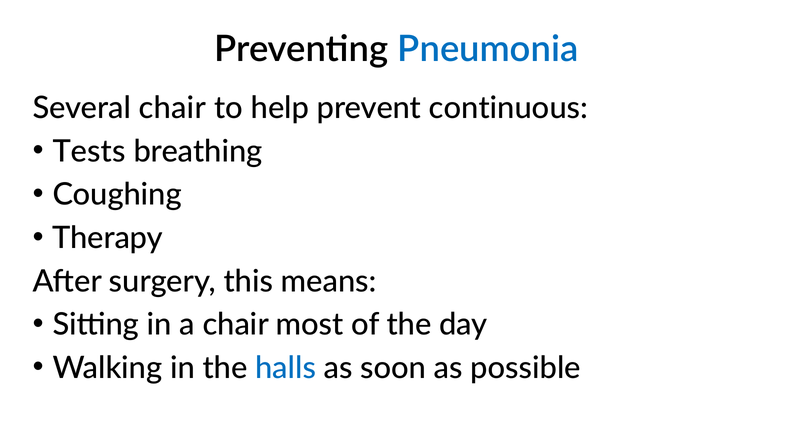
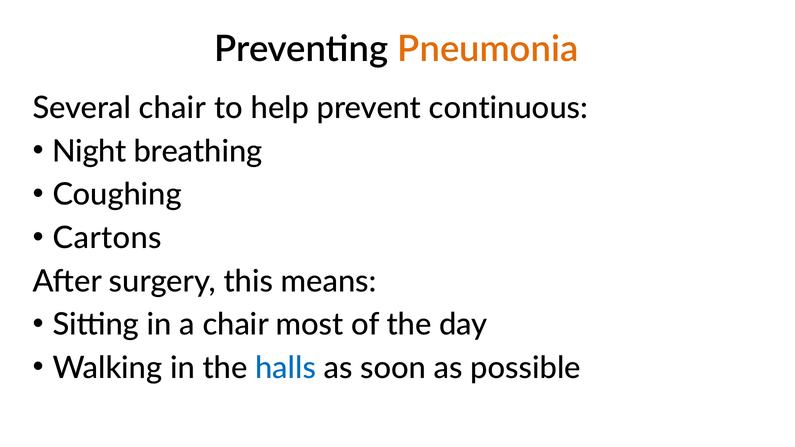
Pneumonia colour: blue -> orange
Tests: Tests -> Night
Therapy: Therapy -> Cartons
